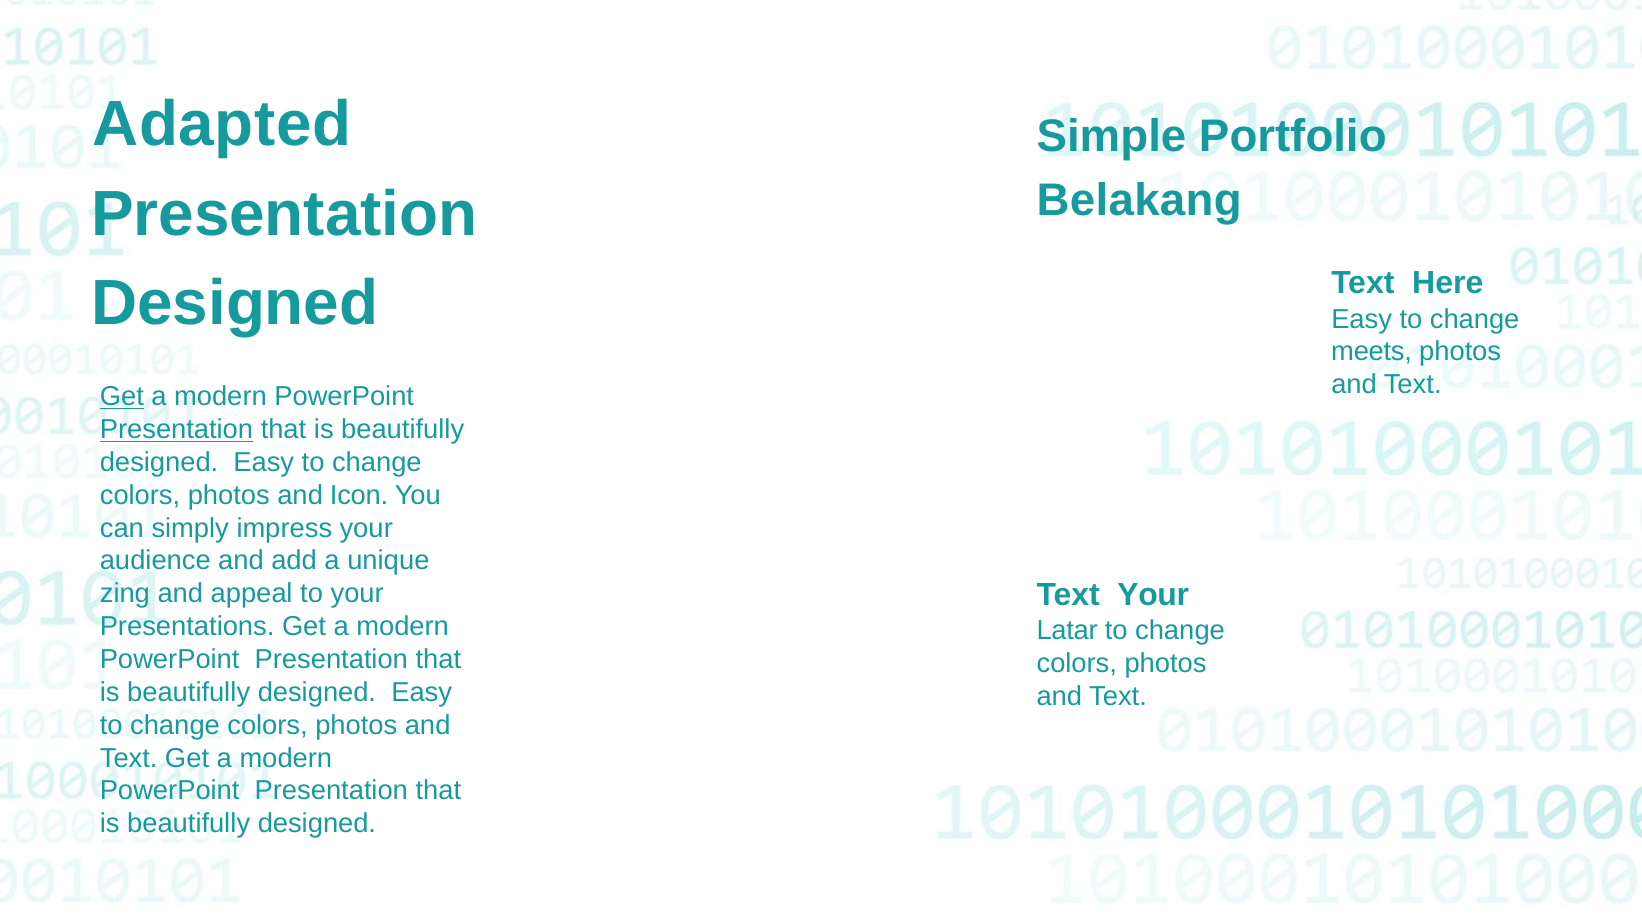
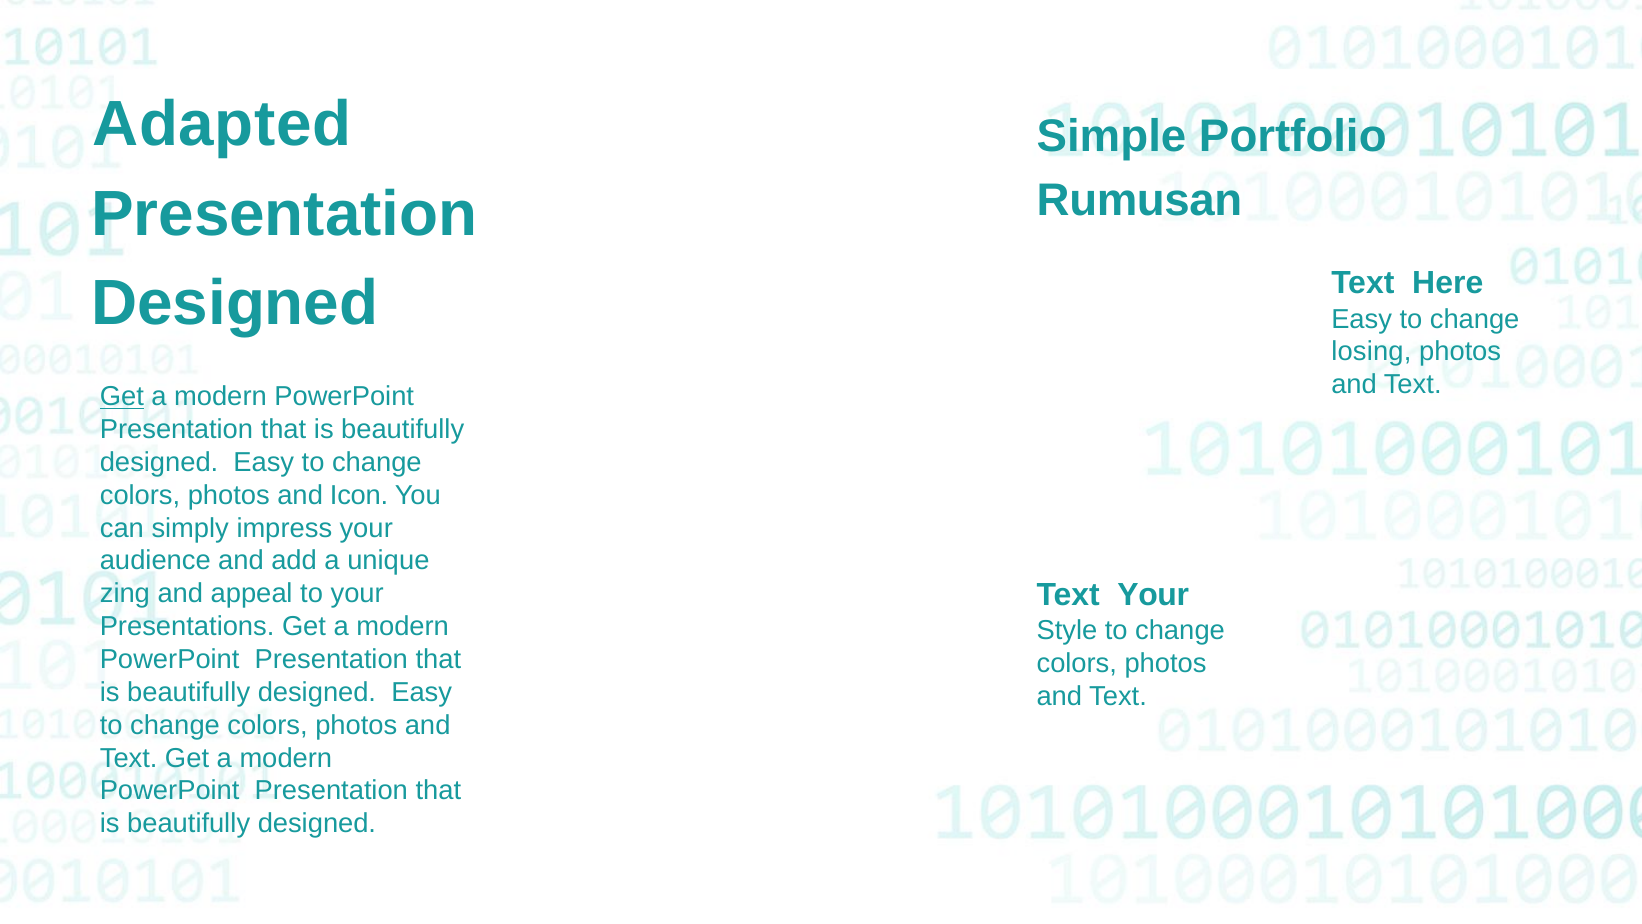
Belakang: Belakang -> Rumusan
meets: meets -> losing
Presentation at (177, 429) underline: present -> none
Latar: Latar -> Style
